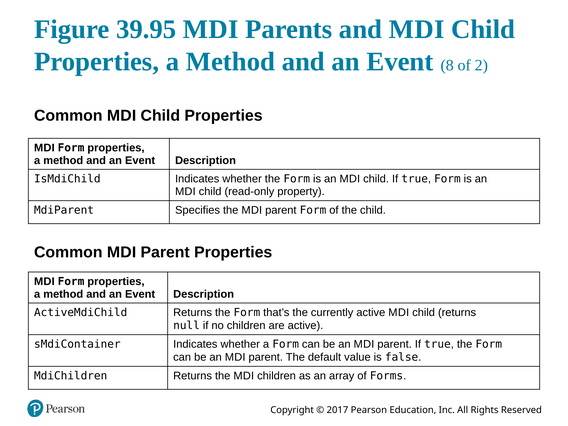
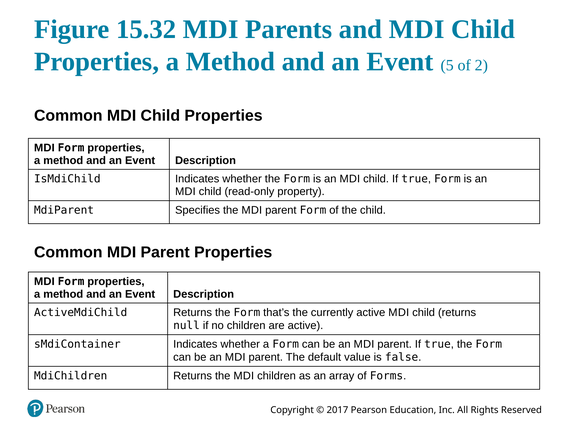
39.95: 39.95 -> 15.32
8: 8 -> 5
